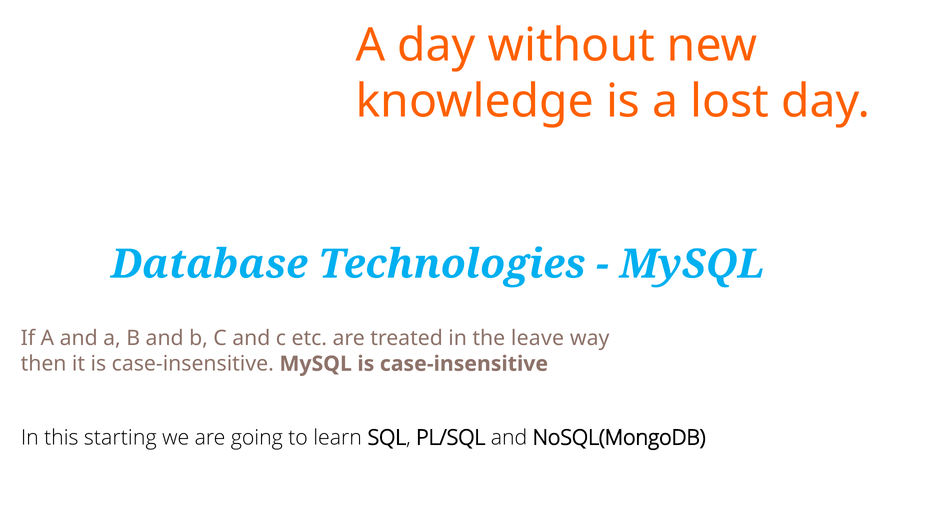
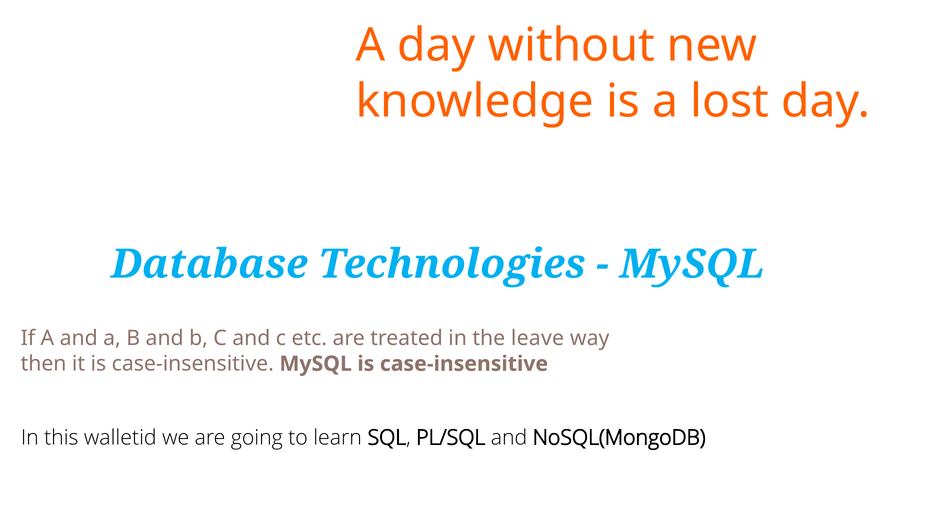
starting: starting -> walletid
